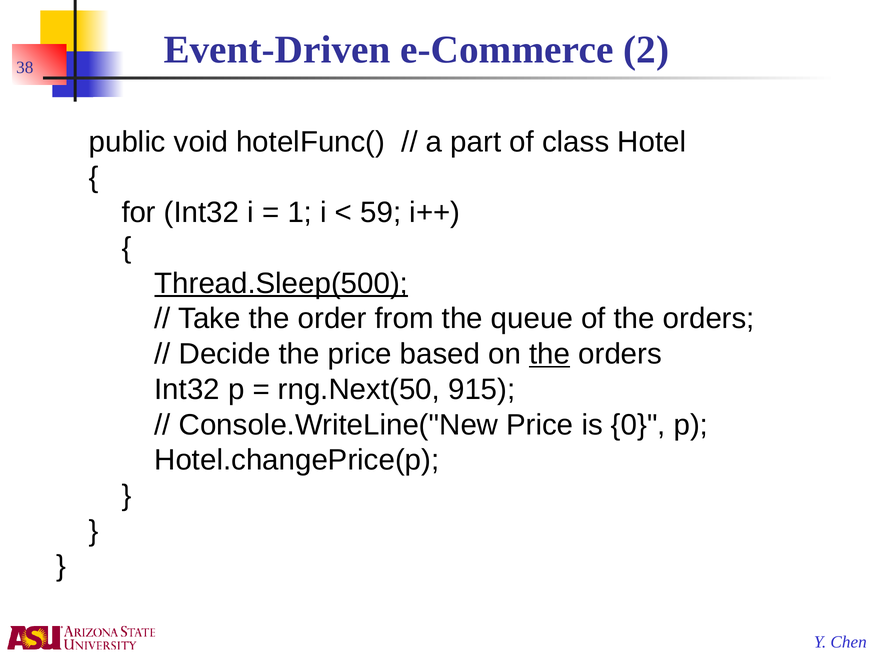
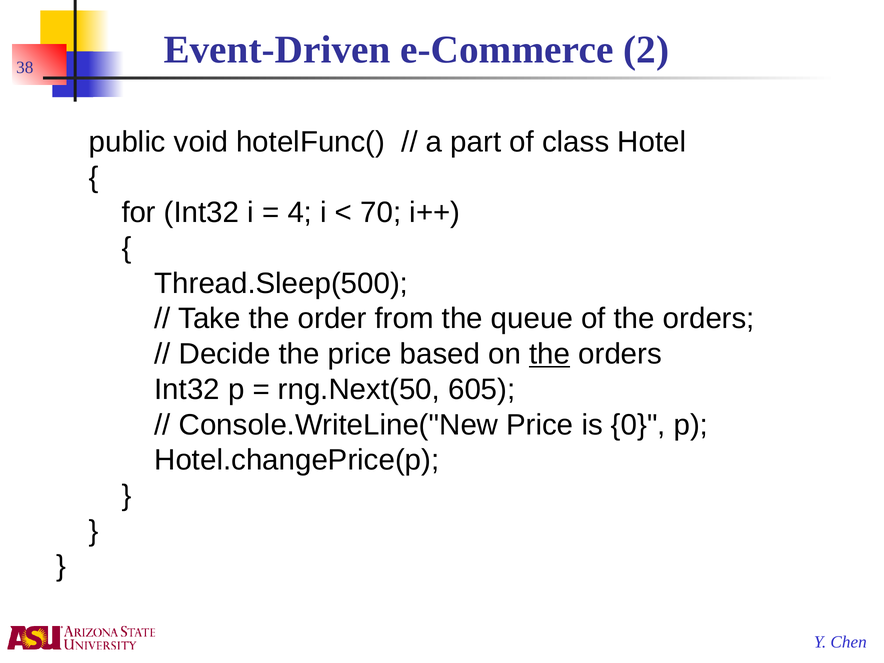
1: 1 -> 4
59: 59 -> 70
Thread.Sleep(500 underline: present -> none
915: 915 -> 605
